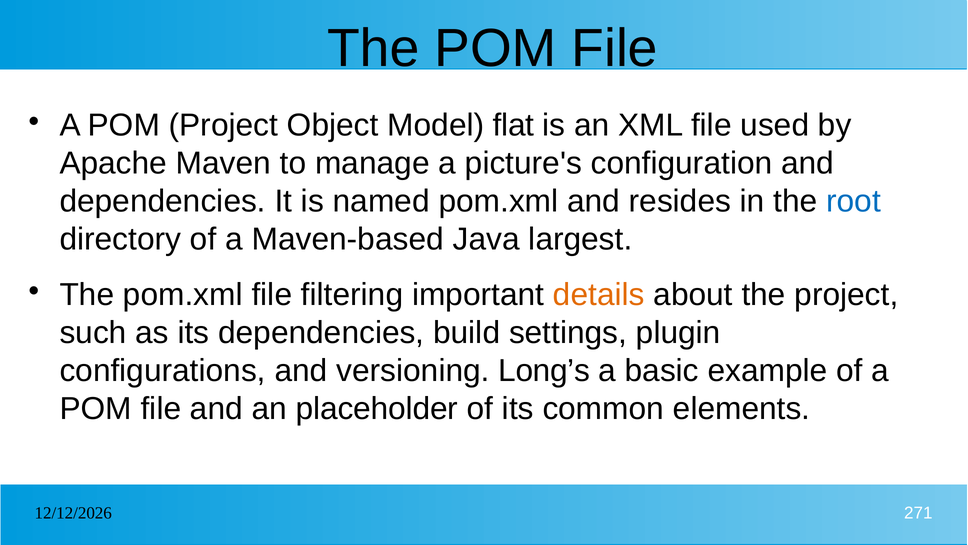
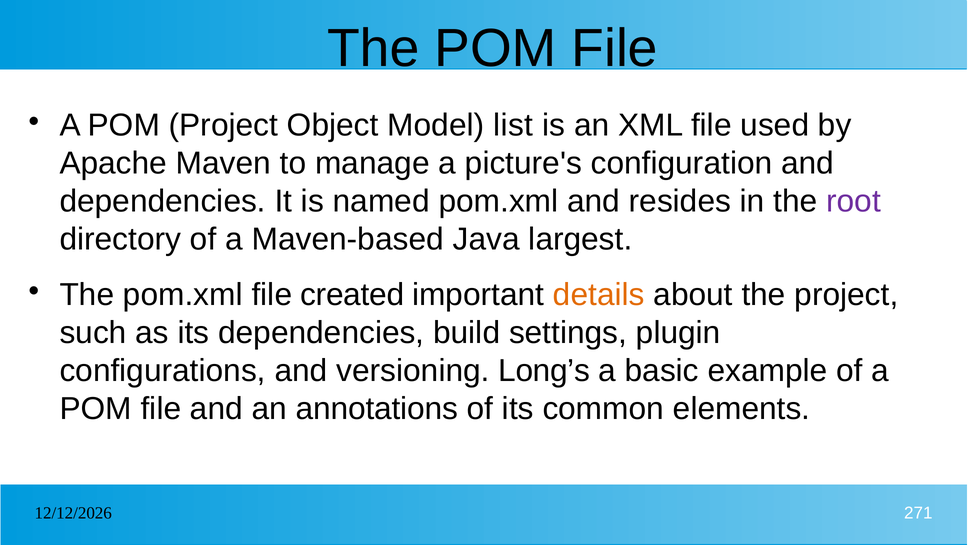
flat: flat -> list
root colour: blue -> purple
filtering: filtering -> created
placeholder: placeholder -> annotations
